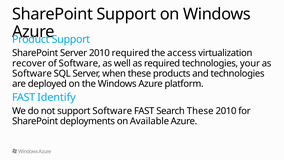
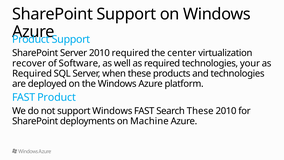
access: access -> center
Software at (32, 73): Software -> Required
FAST Identify: Identify -> Product
support Software: Software -> Windows
Available: Available -> Machine
